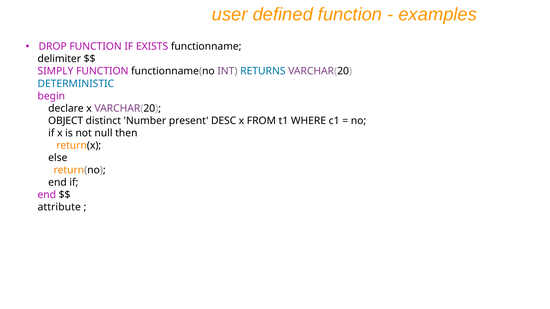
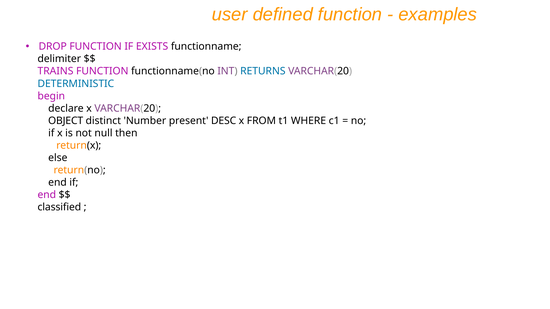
SIMPLY: SIMPLY -> TRAINS
attribute: attribute -> classified
